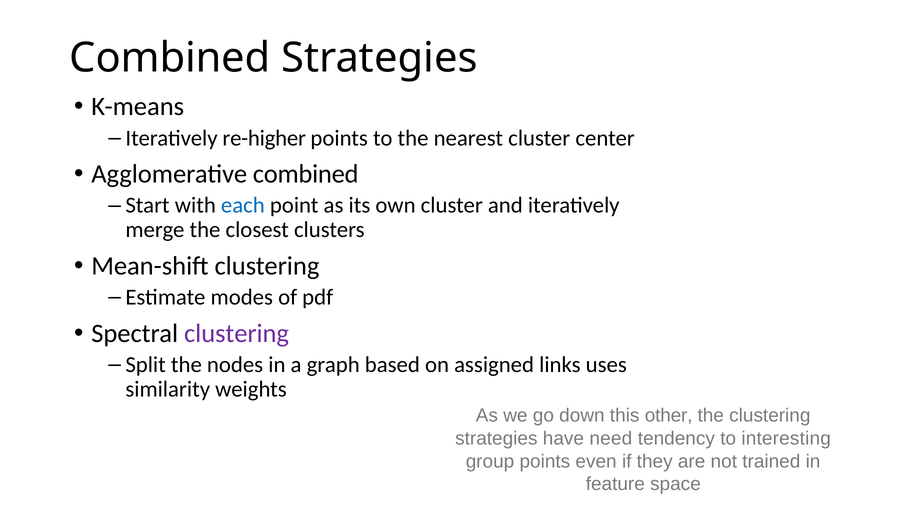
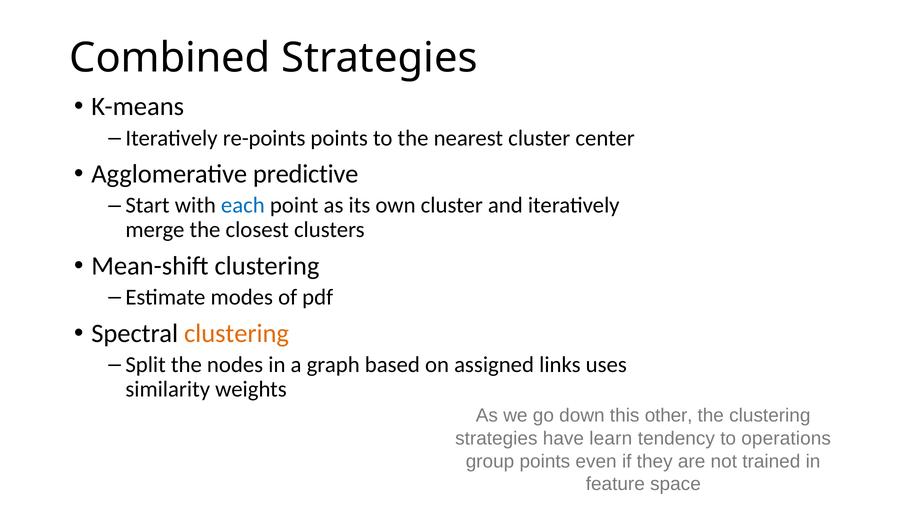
re-higher: re-higher -> re-points
Agglomerative combined: combined -> predictive
clustering at (237, 334) colour: purple -> orange
need: need -> learn
interesting: interesting -> operations
